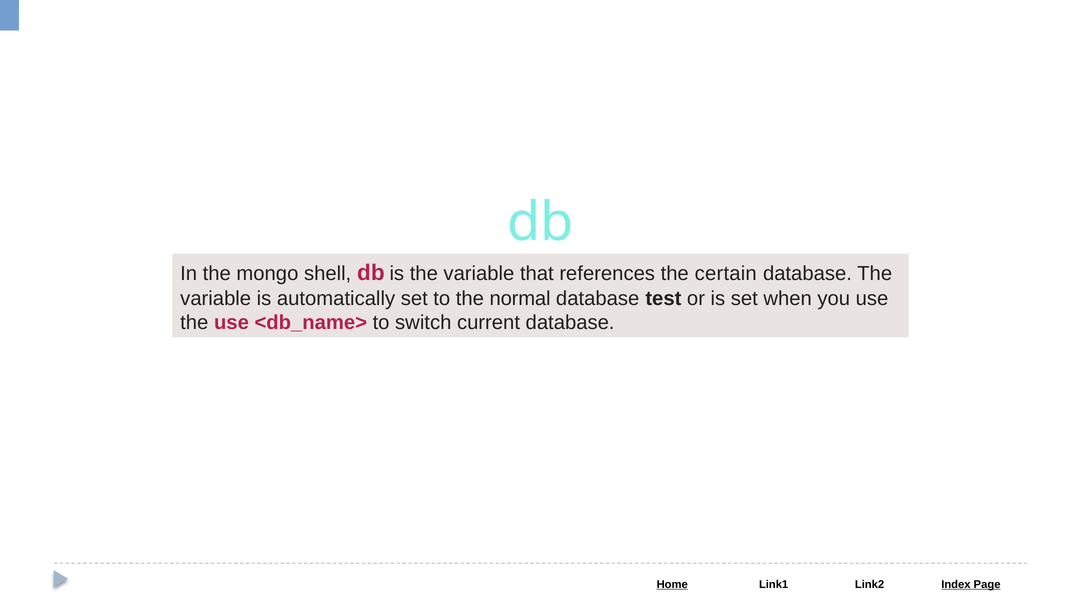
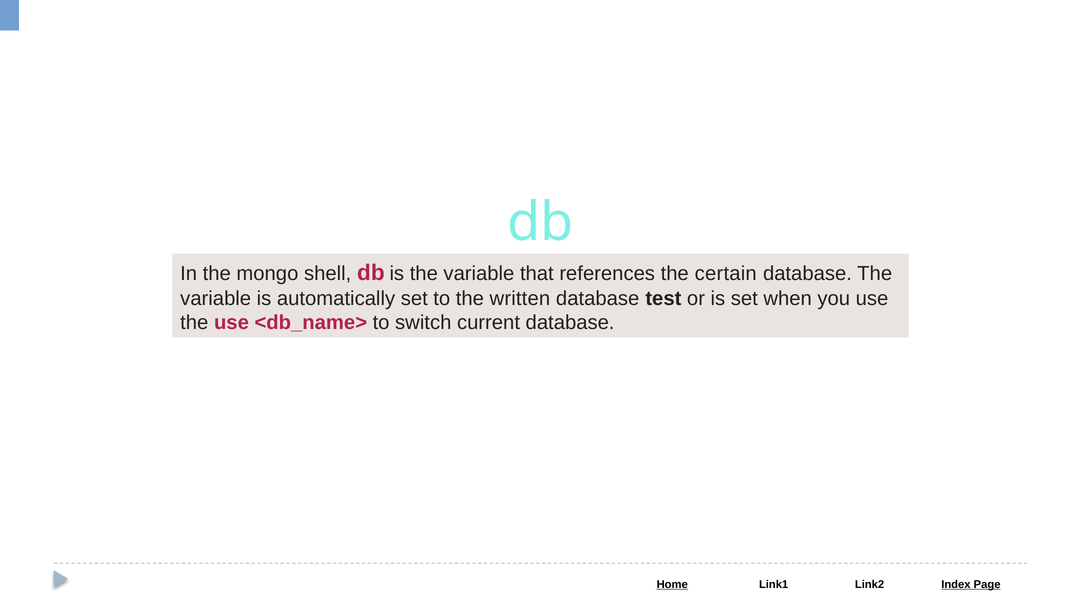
normal: normal -> written
